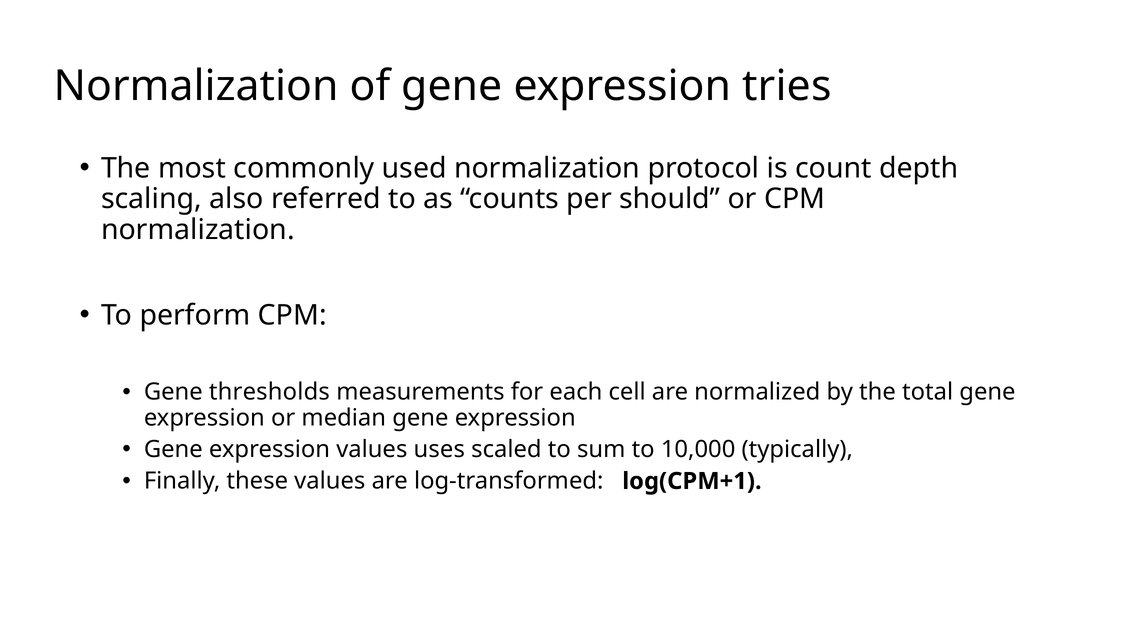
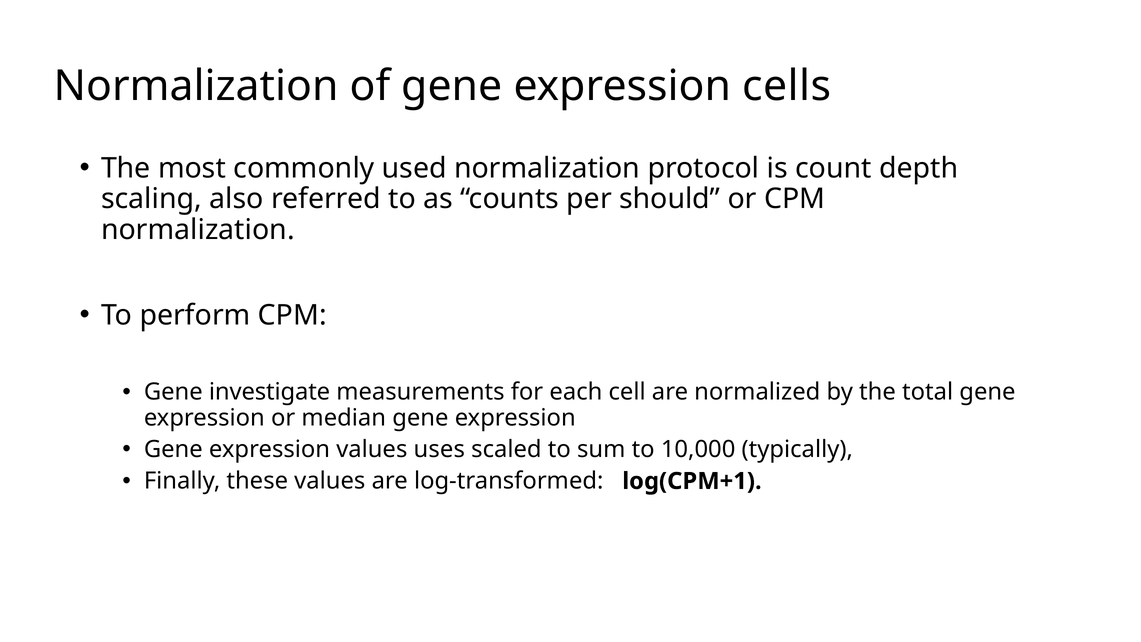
tries: tries -> cells
thresholds: thresholds -> investigate
